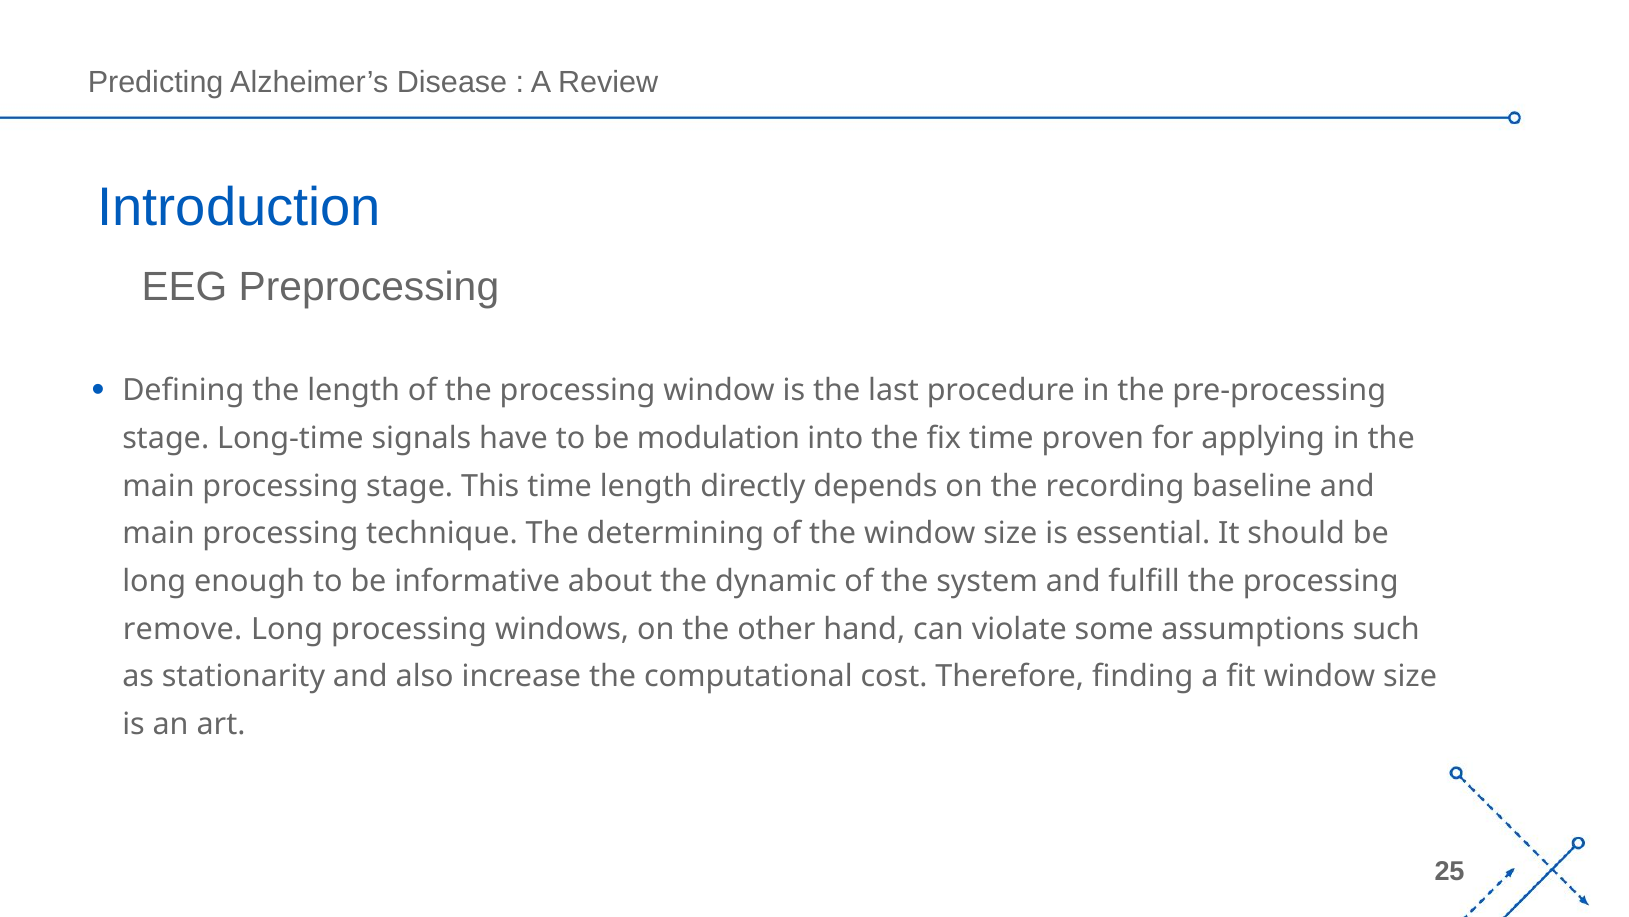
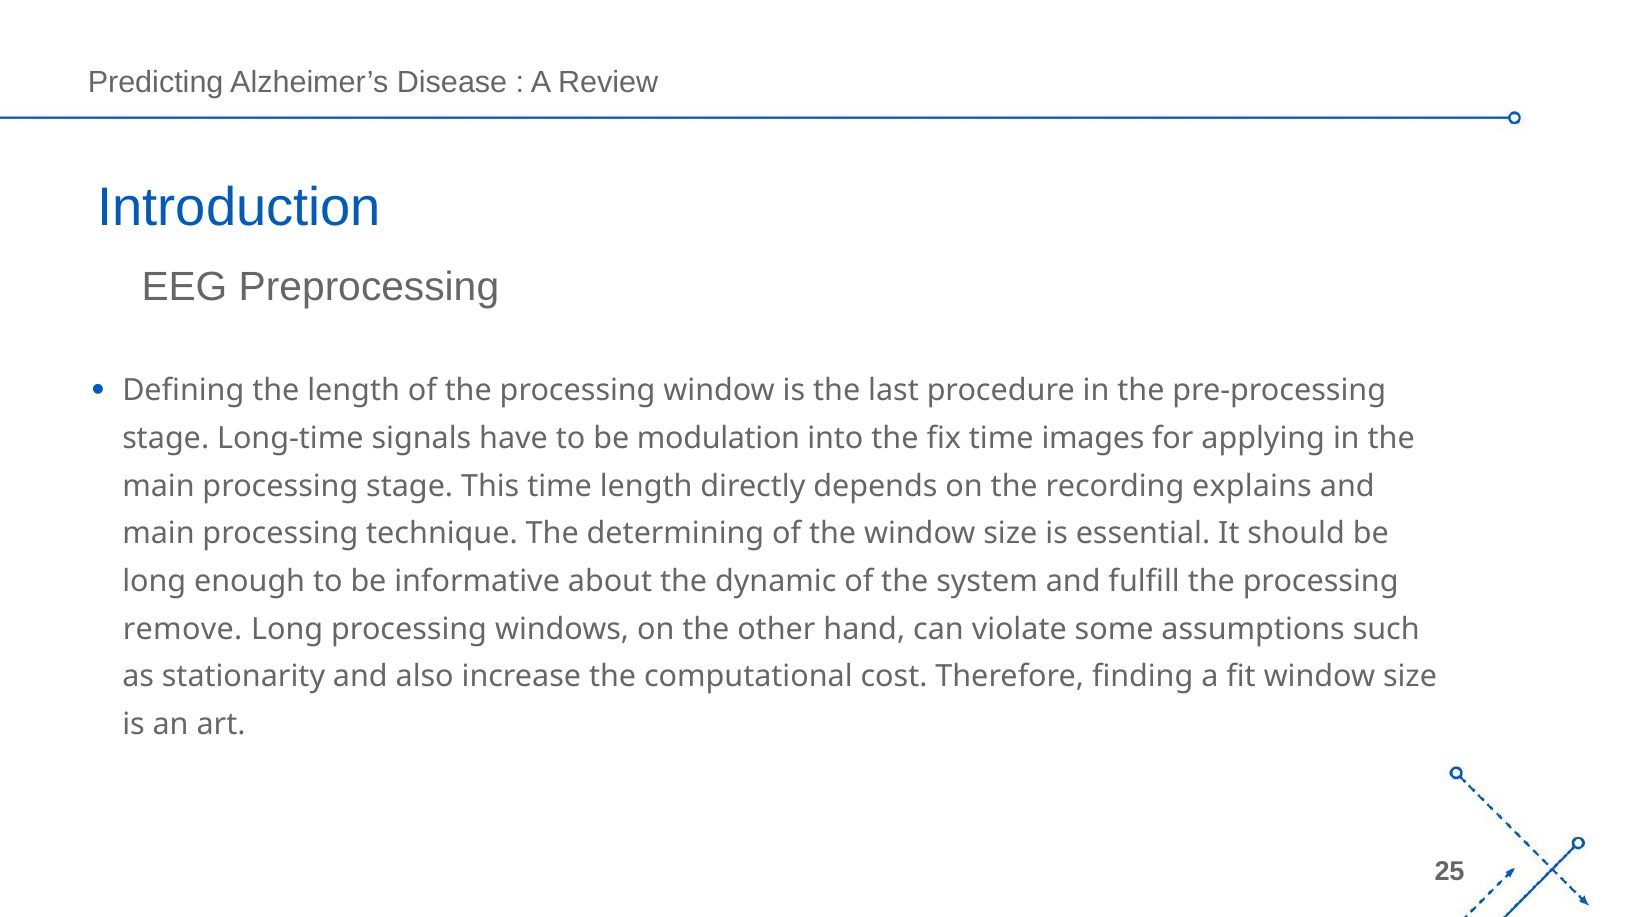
proven: proven -> images
baseline: baseline -> explains
